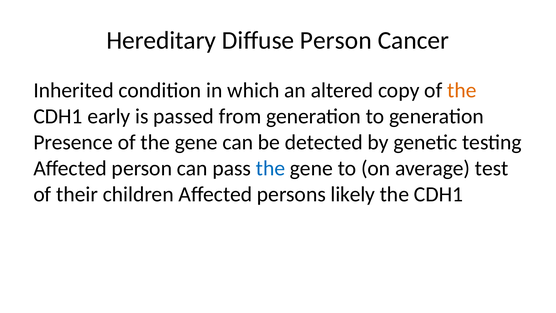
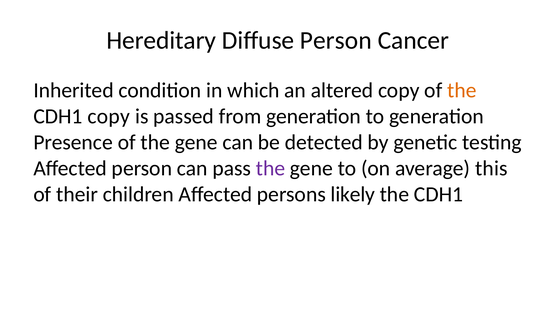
CDH1 early: early -> copy
the at (270, 168) colour: blue -> purple
test: test -> this
